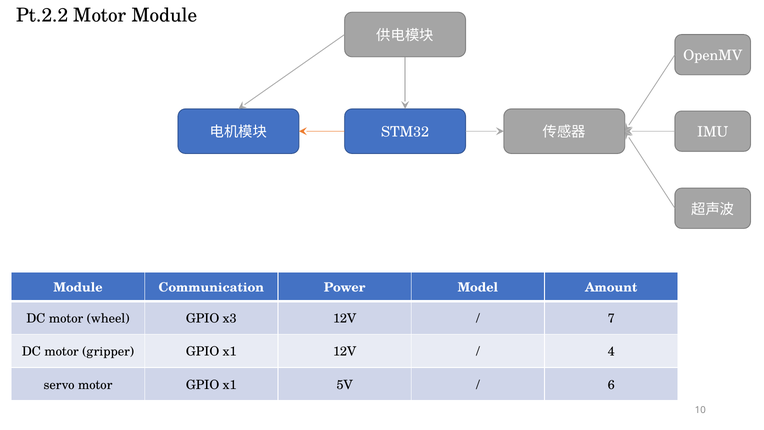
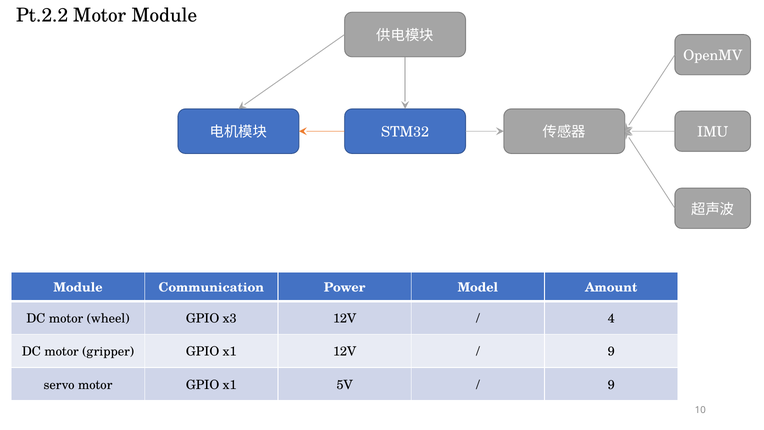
7: 7 -> 4
4 at (611, 352): 4 -> 9
6 at (611, 385): 6 -> 9
